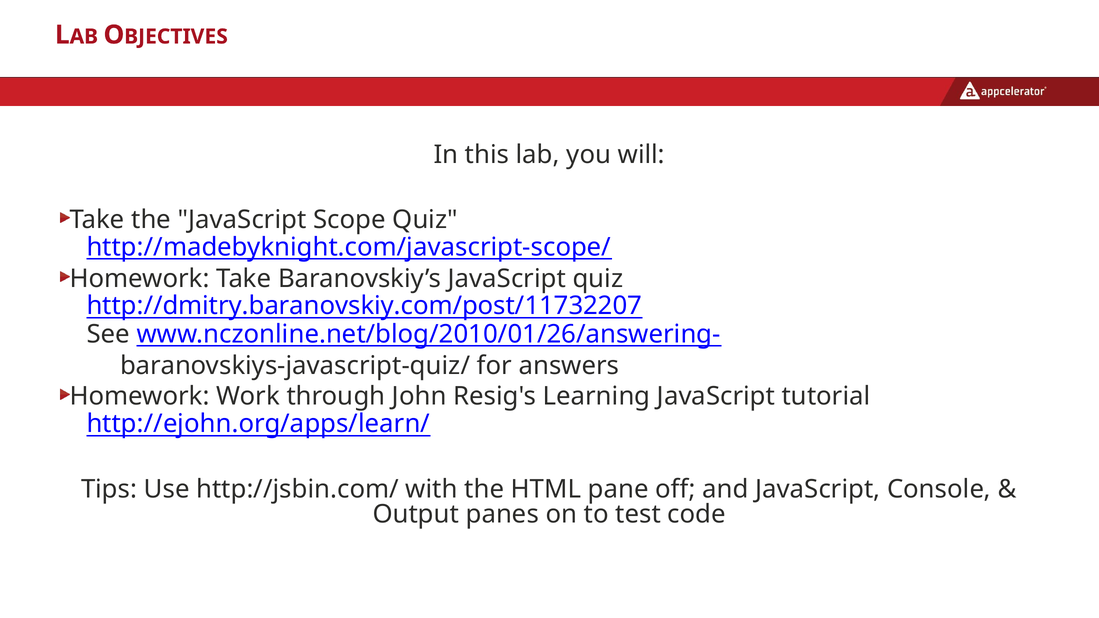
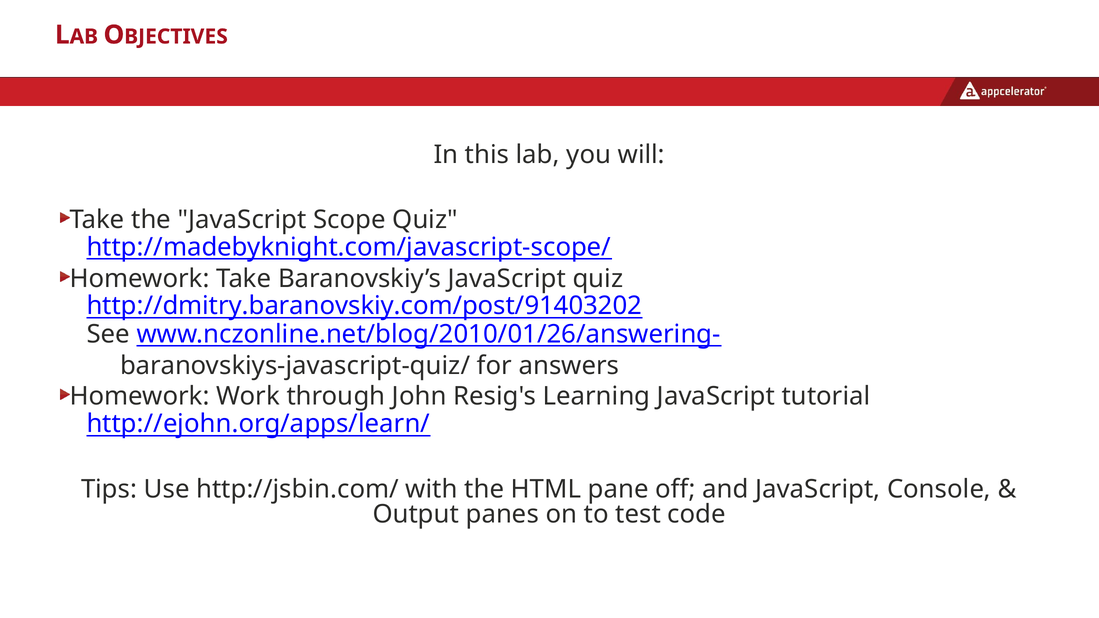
http://dmitry.baranovskiy.com/post/11732207: http://dmitry.baranovskiy.com/post/11732207 -> http://dmitry.baranovskiy.com/post/91403202
